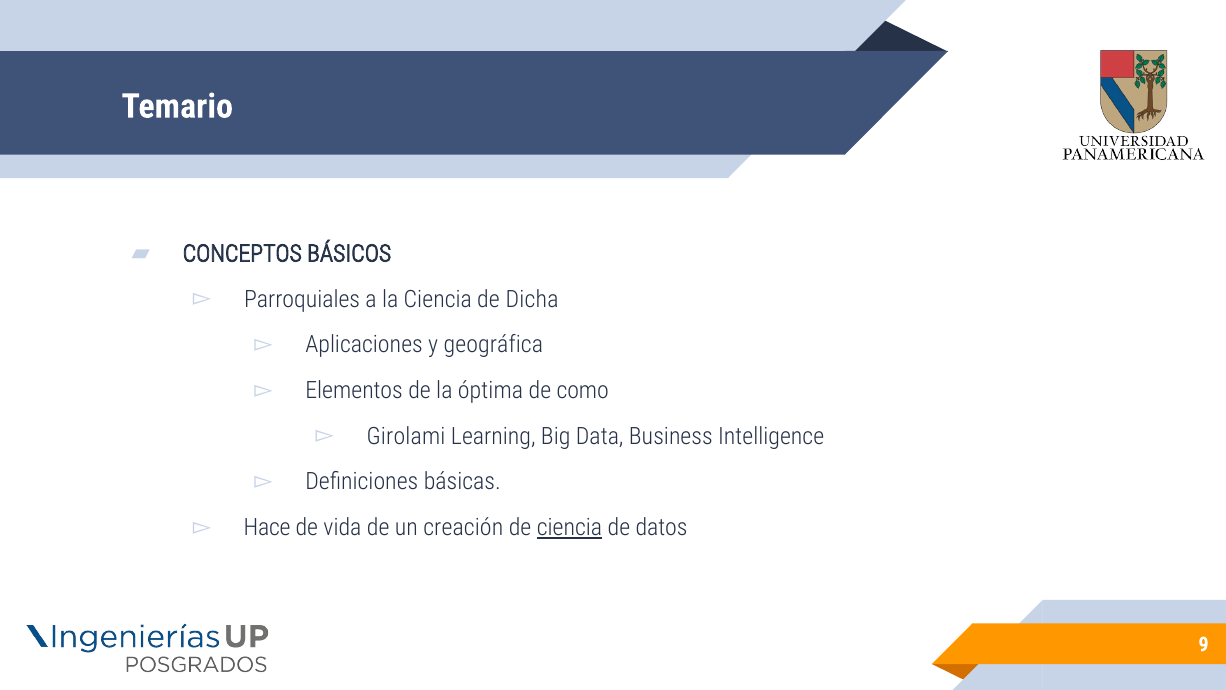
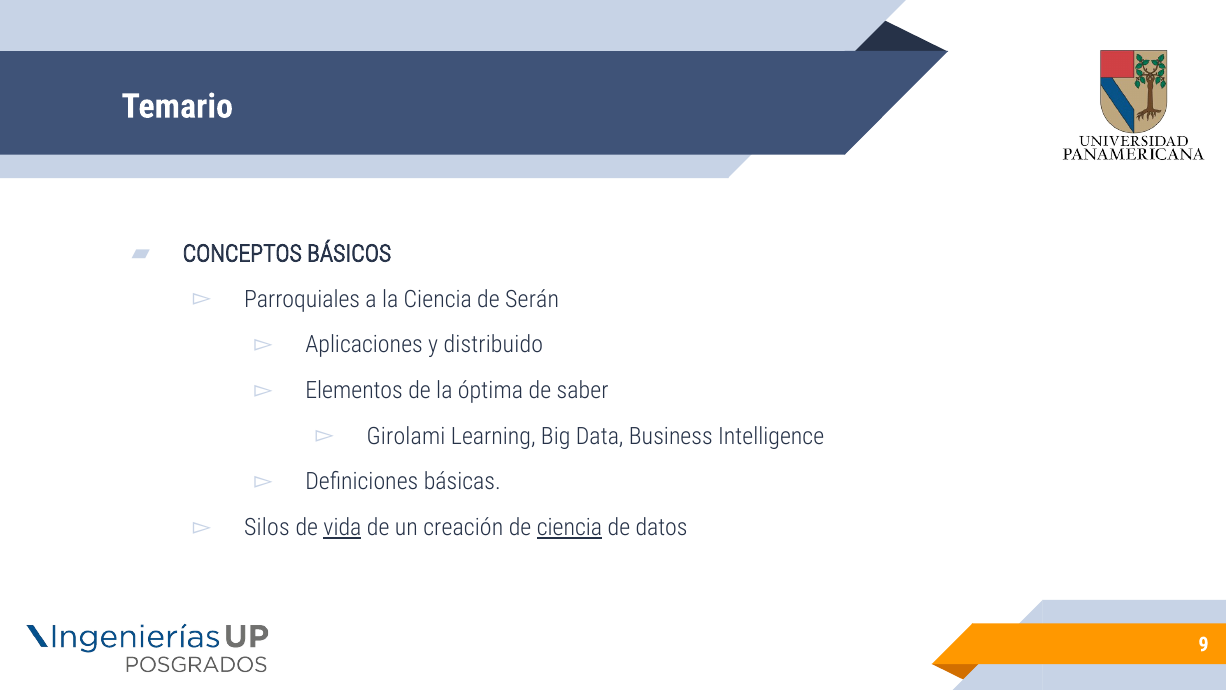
Dicha: Dicha -> Serán
geográfica: geográfica -> distribuido
como: como -> saber
Hace: Hace -> Silos
vida underline: none -> present
